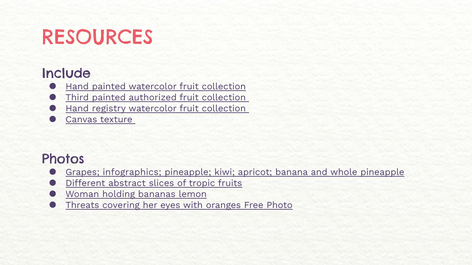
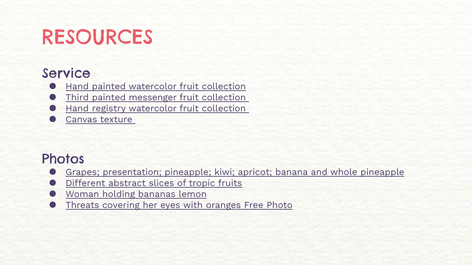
Include: Include -> Service
authorized: authorized -> messenger
infographics: infographics -> presentation
